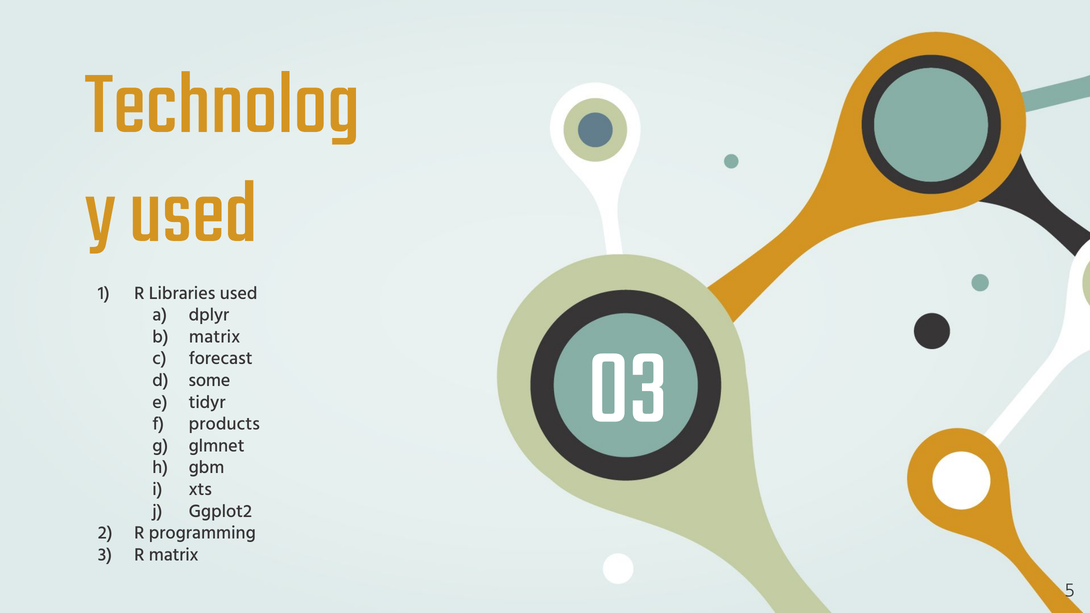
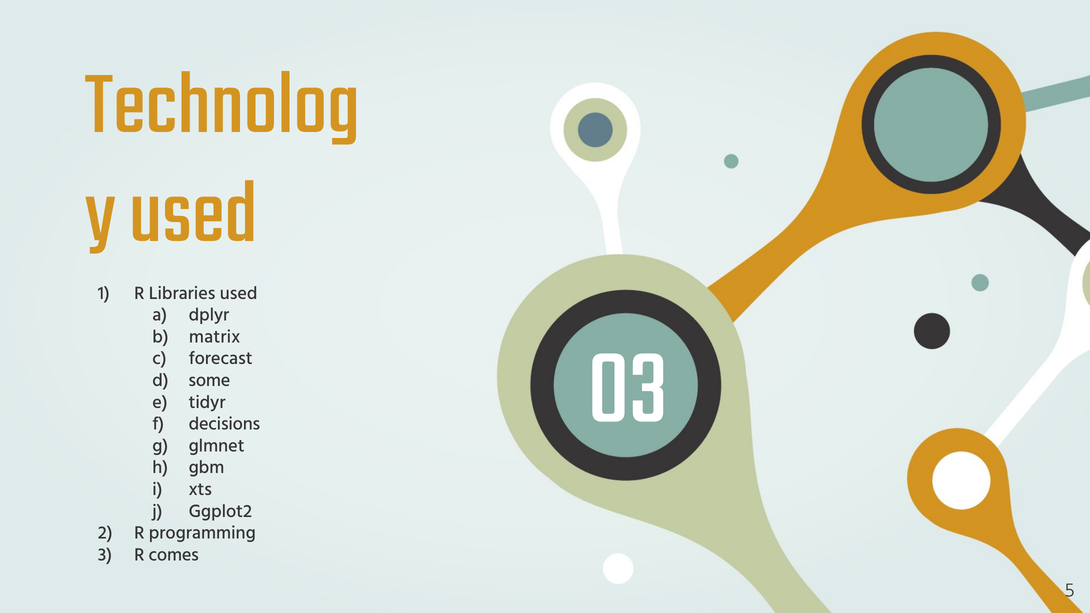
products: products -> decisions
R matrix: matrix -> comes
